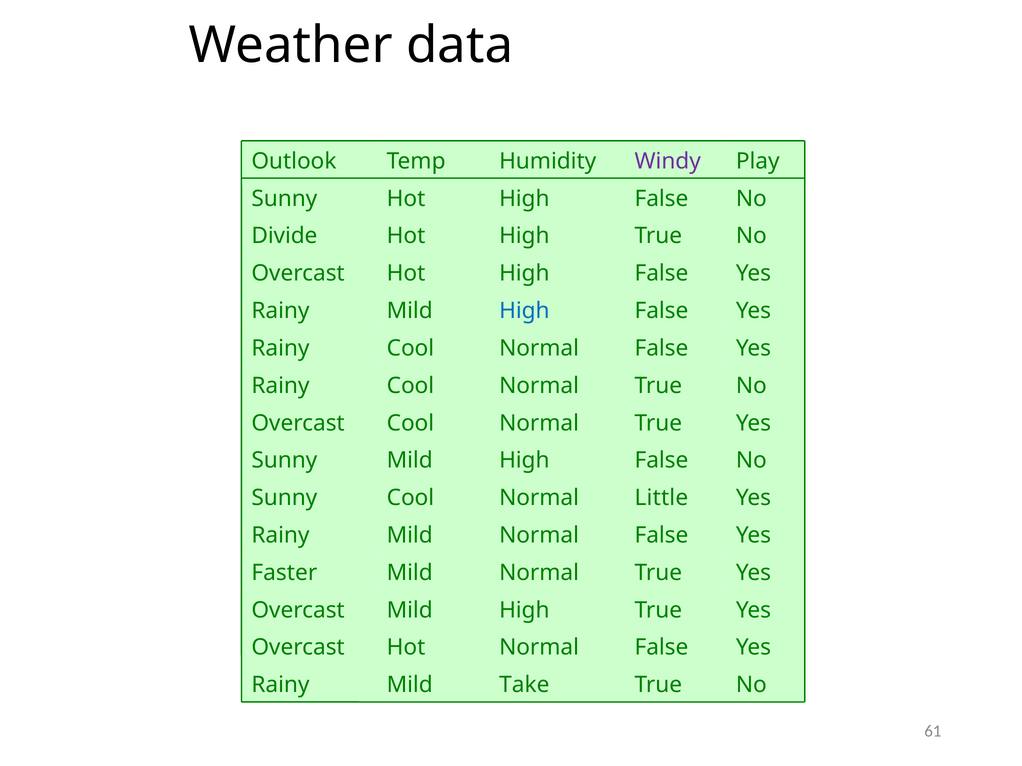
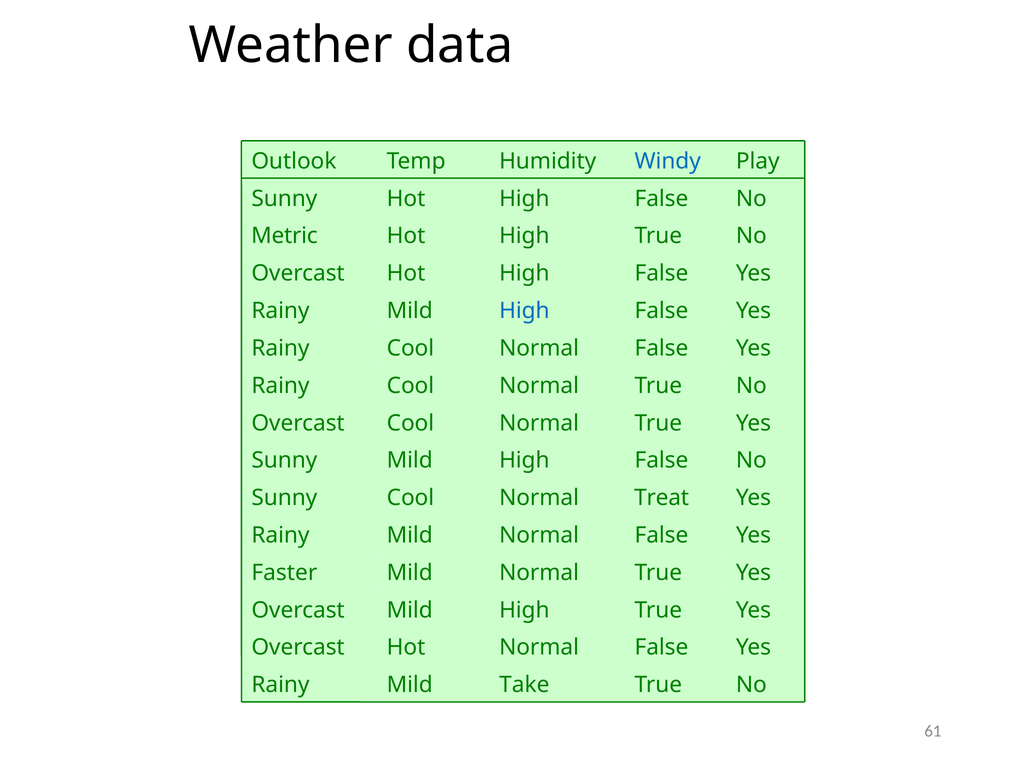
Windy colour: purple -> blue
Divide: Divide -> Metric
Little: Little -> Treat
